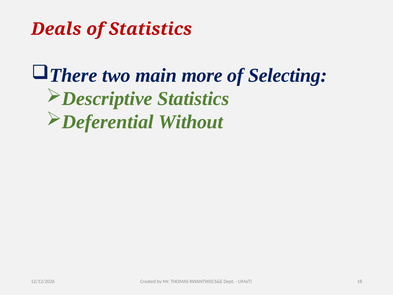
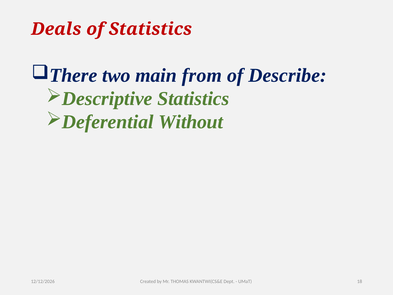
more: more -> from
Selecting: Selecting -> Describe
